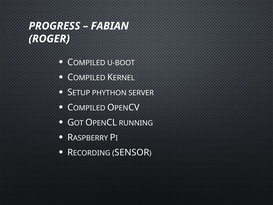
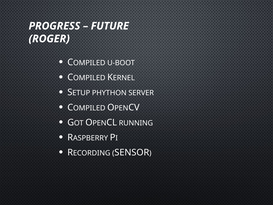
FABIAN: FABIAN -> FUTURE
